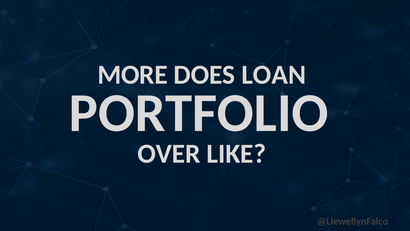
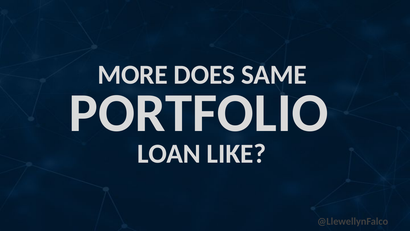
LOAN: LOAN -> SAME
OVER: OVER -> LOAN
